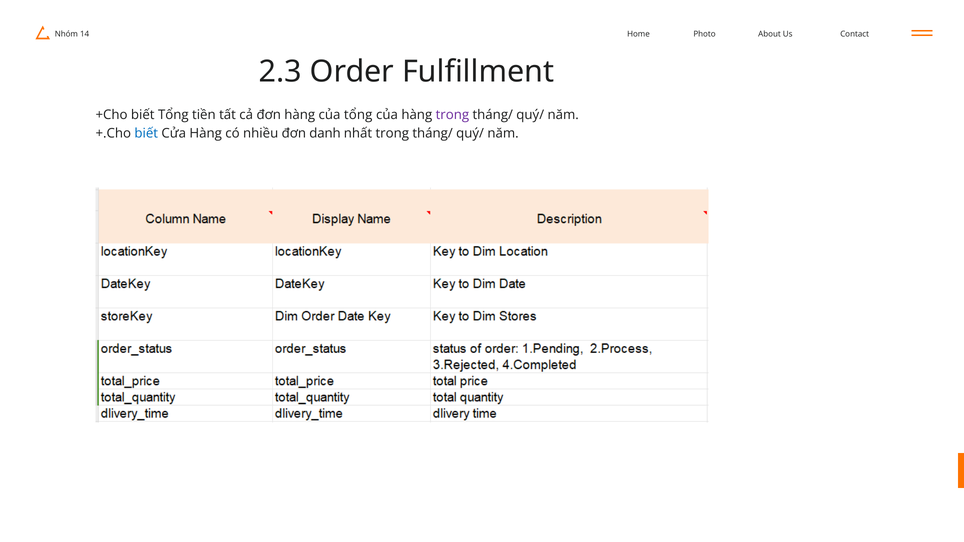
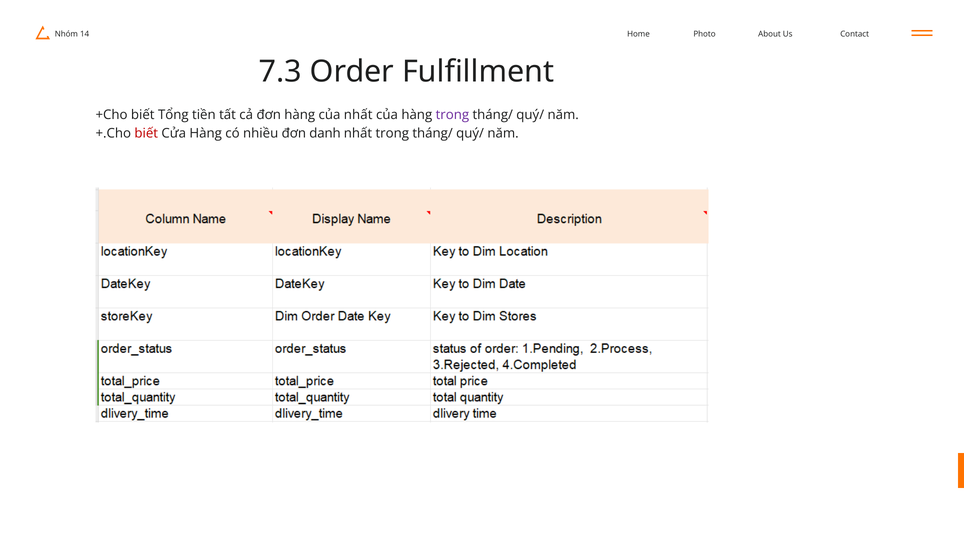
2.3: 2.3 -> 7.3
của tổng: tổng -> nhất
biết at (146, 134) colour: blue -> red
